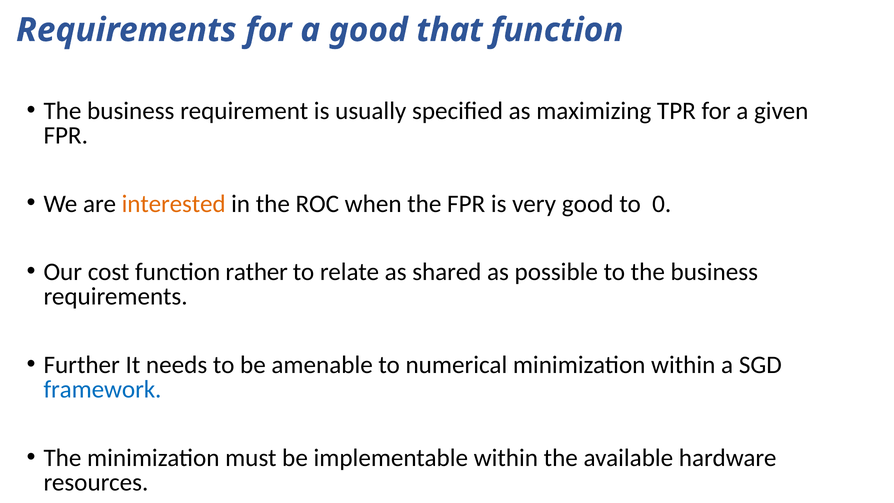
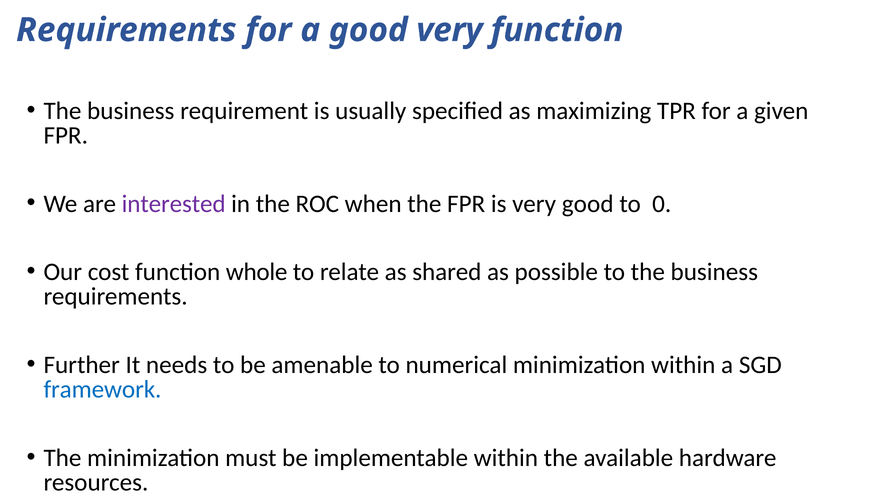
good that: that -> very
interested colour: orange -> purple
rather: rather -> whole
